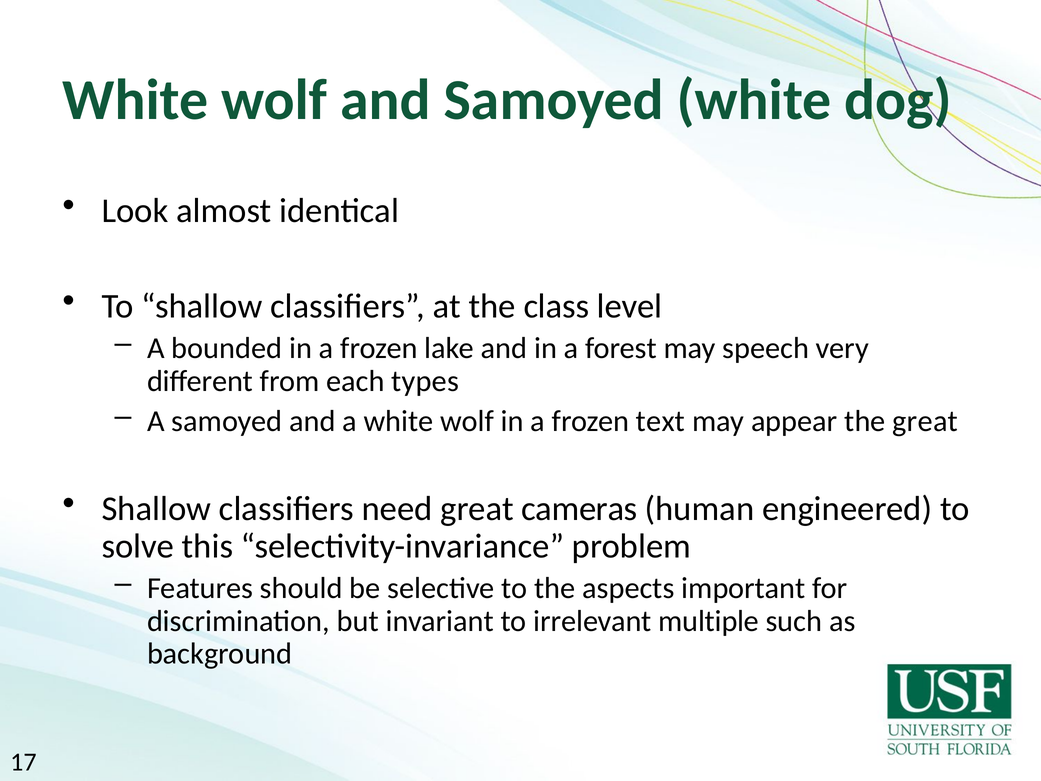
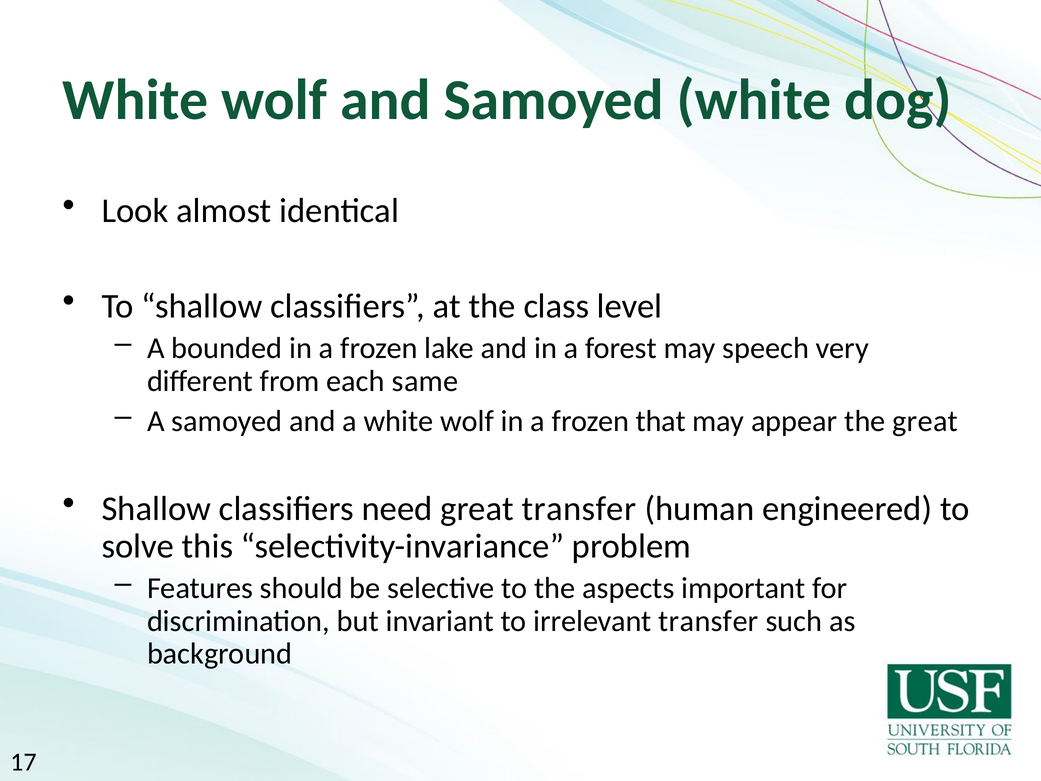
types: types -> same
text: text -> that
great cameras: cameras -> transfer
irrelevant multiple: multiple -> transfer
